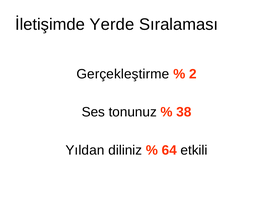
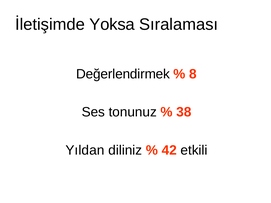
Yerde: Yerde -> Yoksa
Gerçekleştirme: Gerçekleştirme -> Değerlendirmek
2: 2 -> 8
64: 64 -> 42
